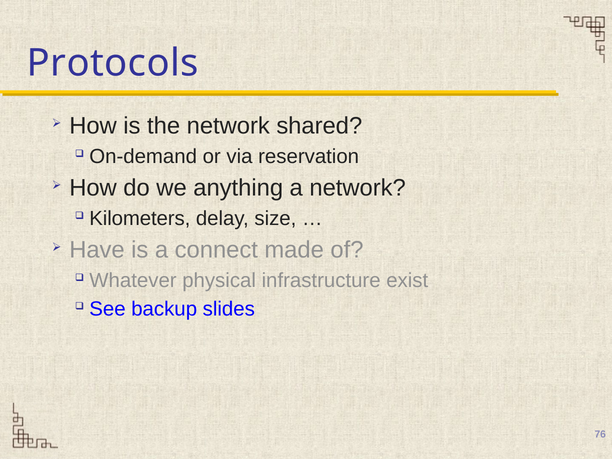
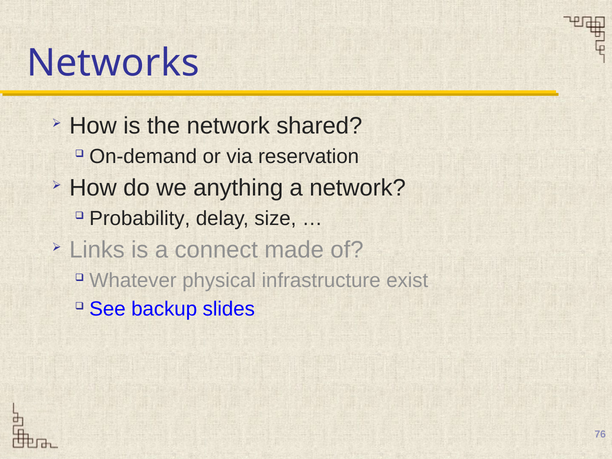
Protocols: Protocols -> Networks
Kilometers: Kilometers -> Probability
Have: Have -> Links
